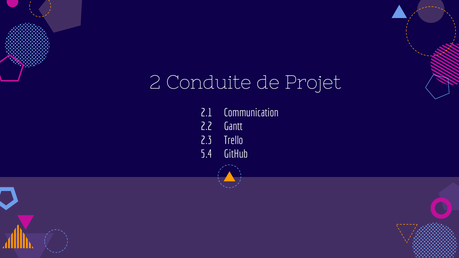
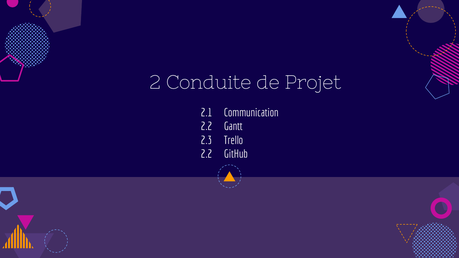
5.4 at (207, 154): 5.4 -> 2.2
